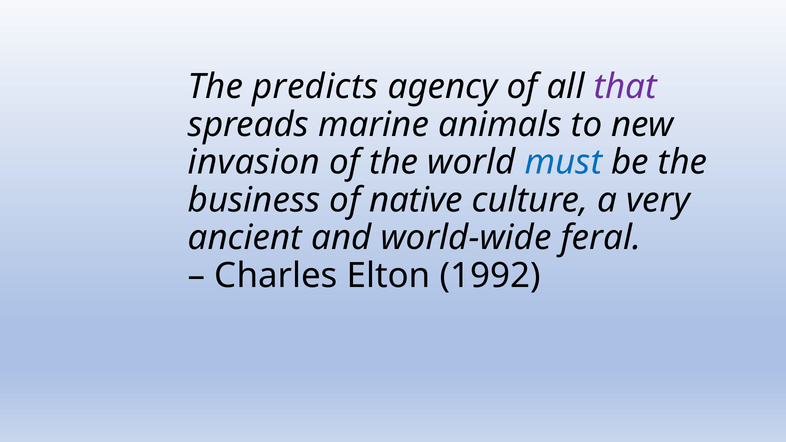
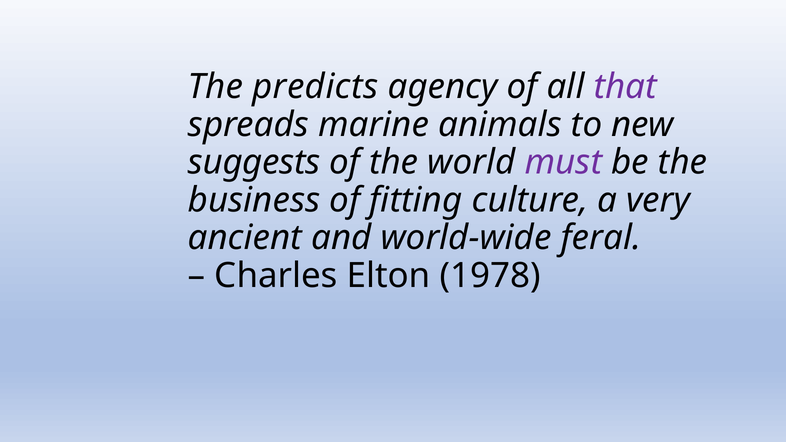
invasion: invasion -> suggests
must colour: blue -> purple
native: native -> fitting
1992: 1992 -> 1978
